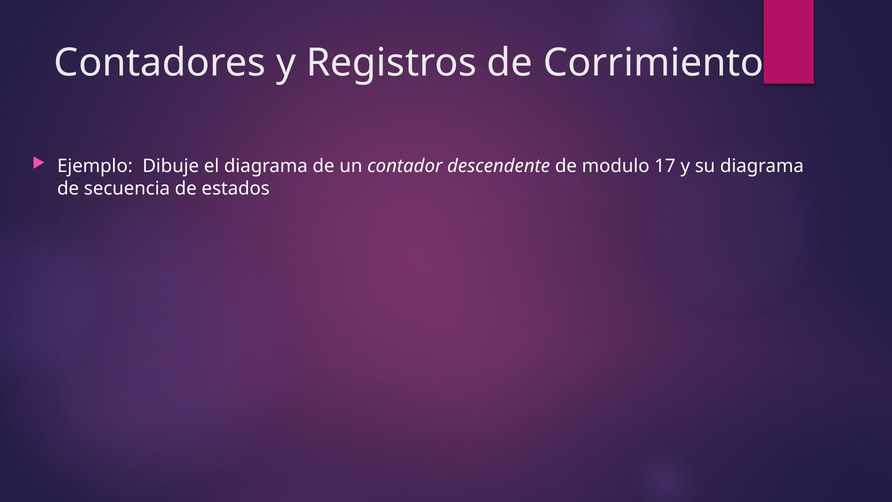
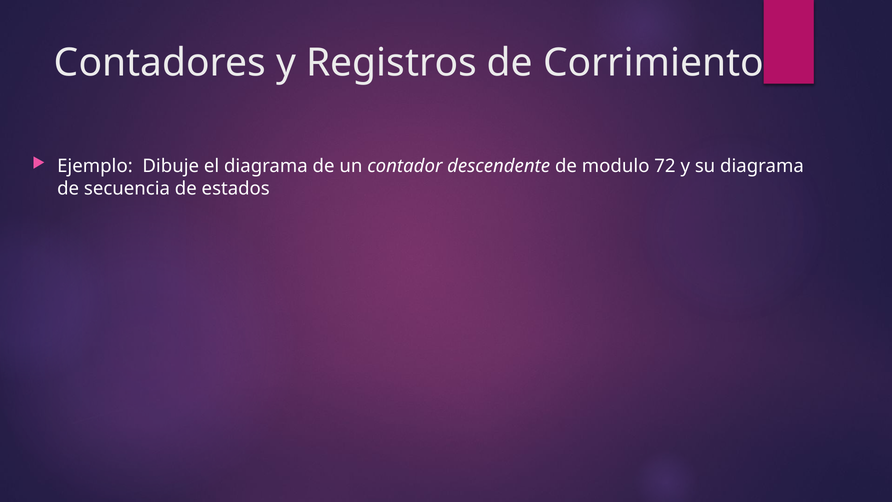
17: 17 -> 72
